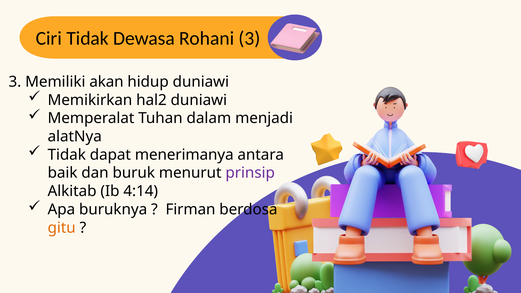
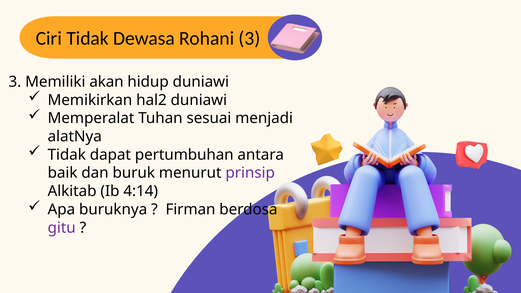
dalam: dalam -> sesuai
menerimanya: menerimanya -> pertumbuhan
gitu colour: orange -> purple
